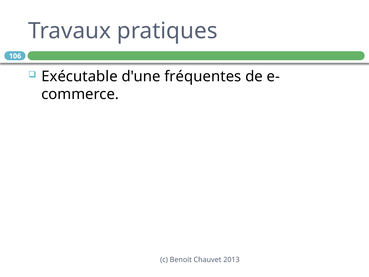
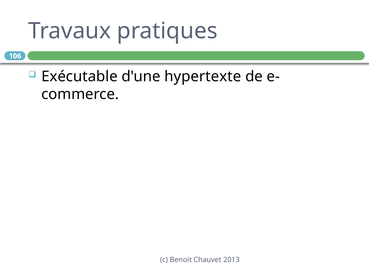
fréquentes: fréquentes -> hypertexte
